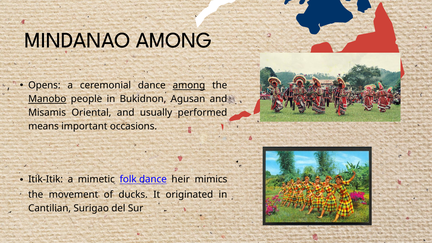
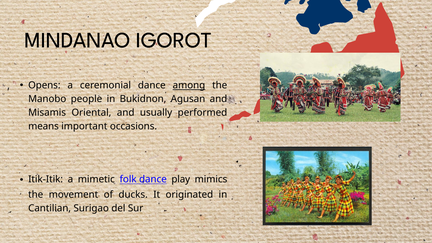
MINDANAO AMONG: AMONG -> IGOROT
Manobo underline: present -> none
heir: heir -> play
